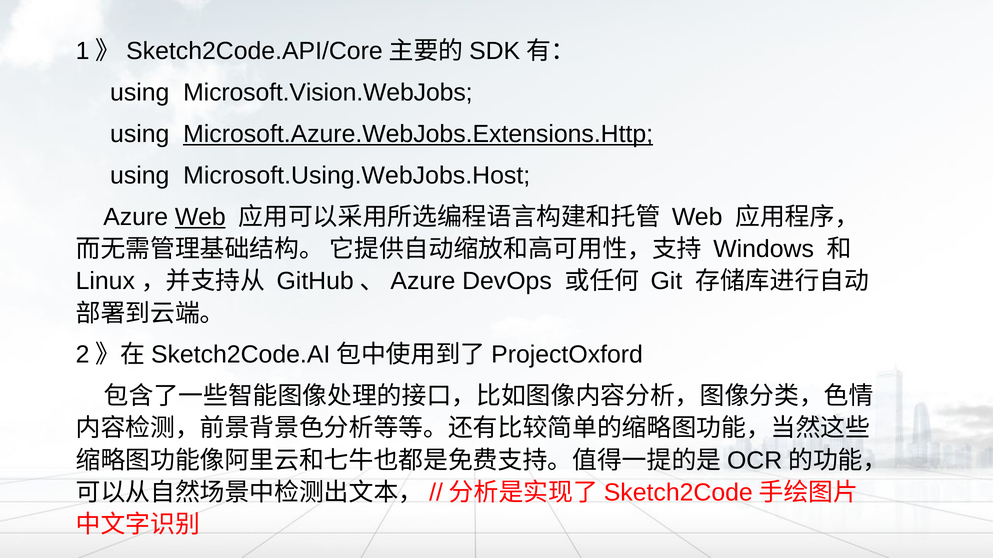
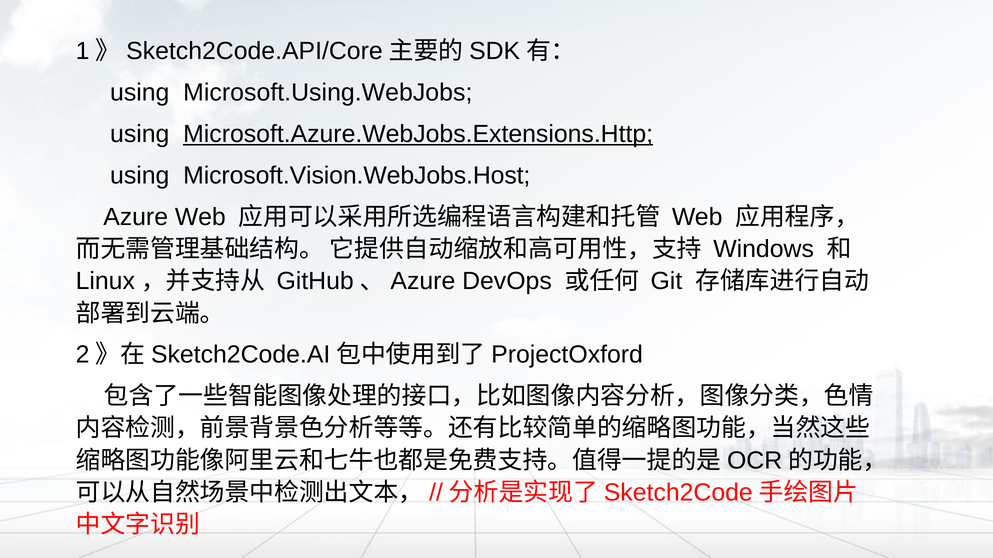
Microsoft.Vision.WebJobs: Microsoft.Vision.WebJobs -> Microsoft.Using.WebJobs
Microsoft.Using.WebJobs.Host: Microsoft.Using.WebJobs.Host -> Microsoft.Vision.WebJobs.Host
Web at (200, 217) underline: present -> none
